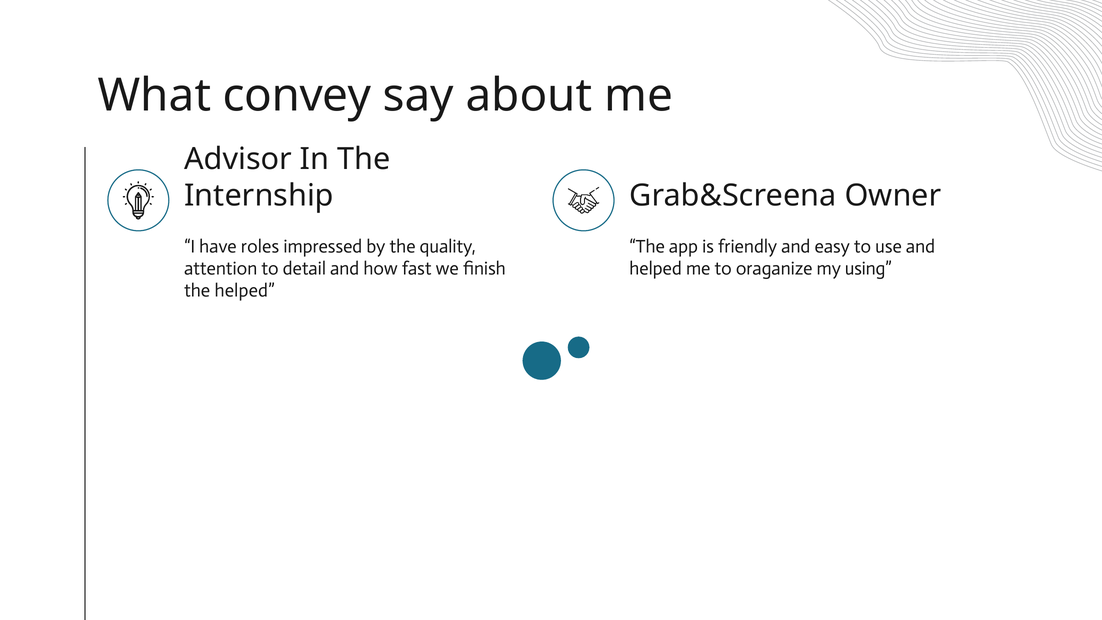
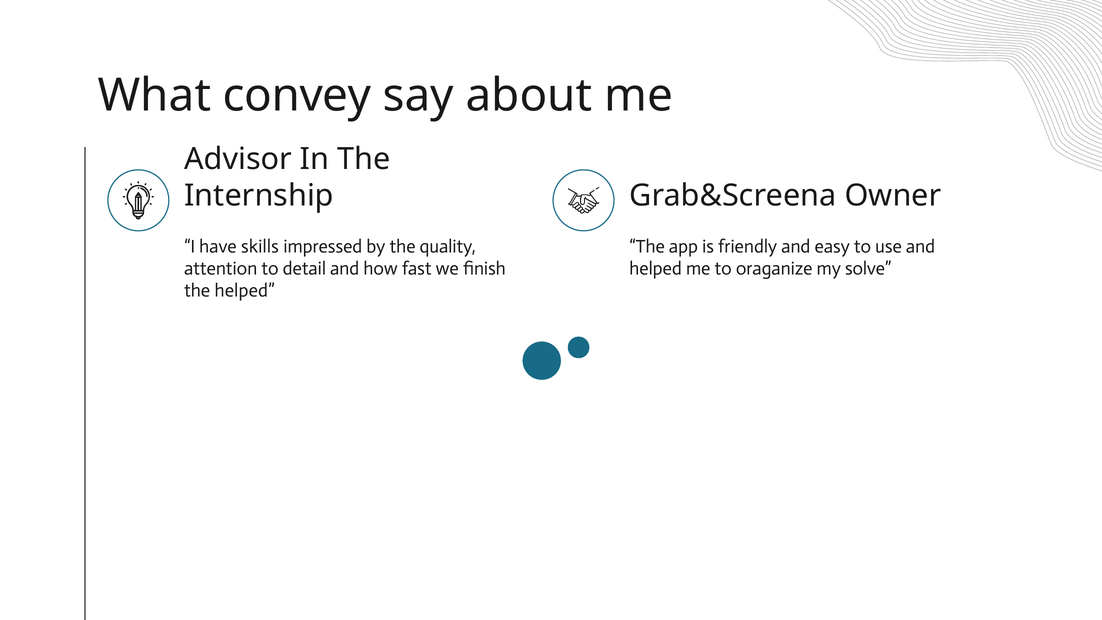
roles: roles -> skills
using: using -> solve
